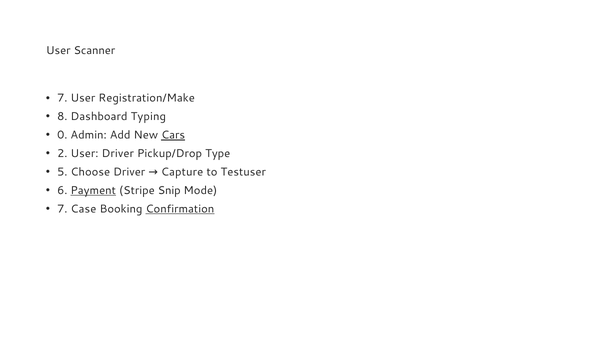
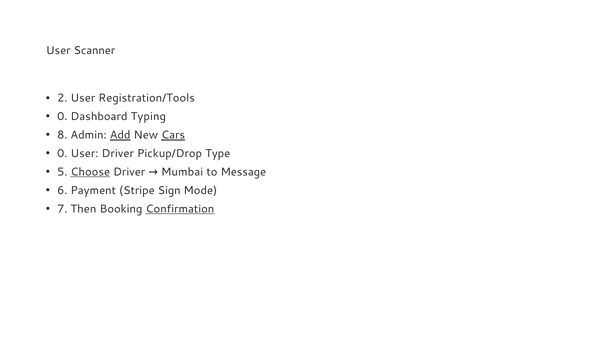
7 at (62, 98): 7 -> 2
Registration/Make: Registration/Make -> Registration/Tools
8 at (62, 117): 8 -> 0
0: 0 -> 8
Add underline: none -> present
2 at (62, 154): 2 -> 0
Choose underline: none -> present
Capture: Capture -> Mumbai
Testuser: Testuser -> Message
Payment underline: present -> none
Snip: Snip -> Sign
Case: Case -> Then
